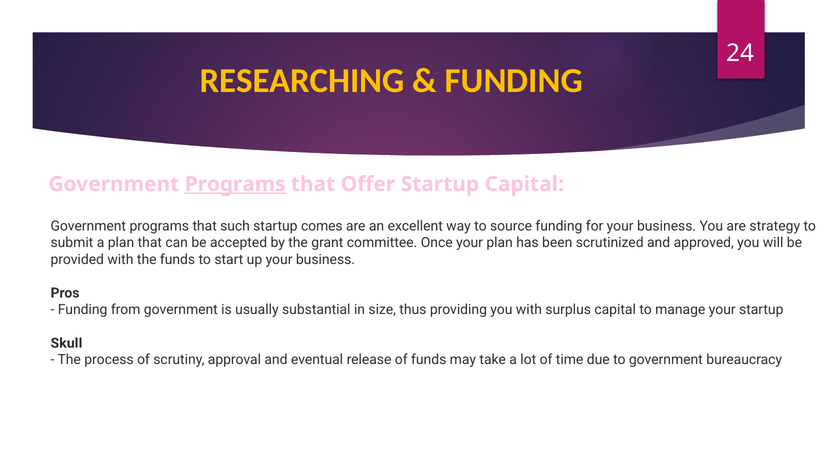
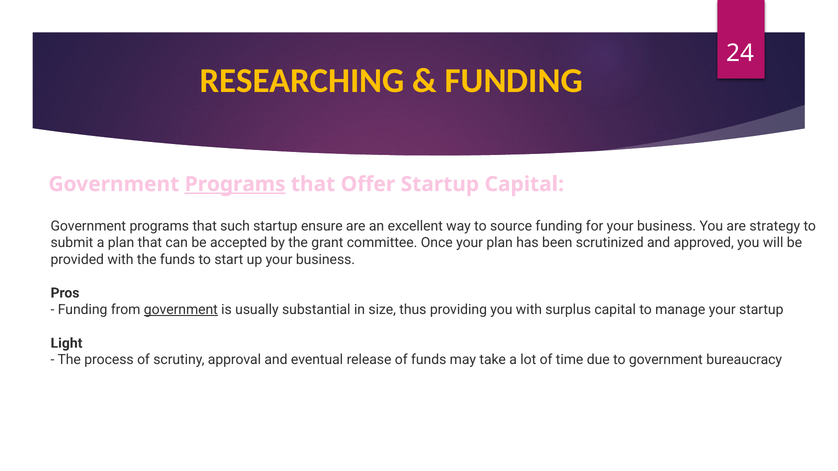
comes: comes -> ensure
government at (181, 310) underline: none -> present
Skull: Skull -> Light
